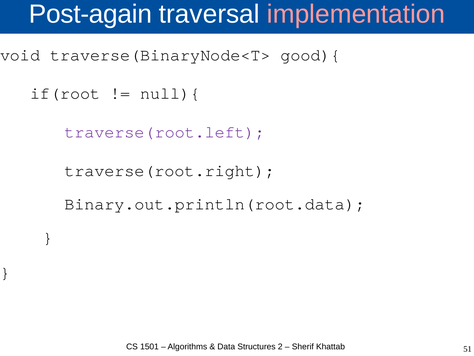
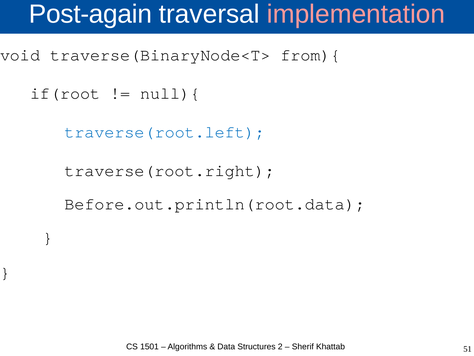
good){: good){ -> from){
traverse(root.left colour: purple -> blue
Binary.out.println(root.data: Binary.out.println(root.data -> Before.out.println(root.data
